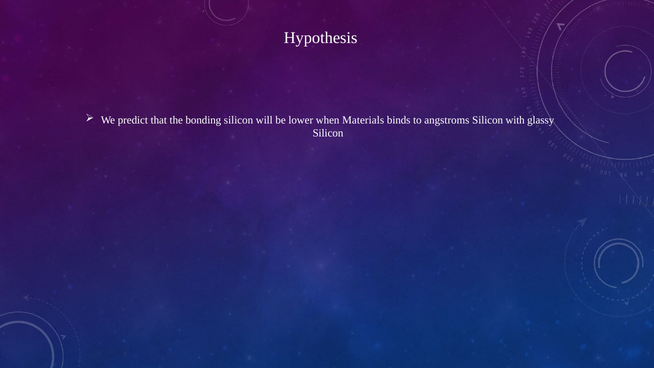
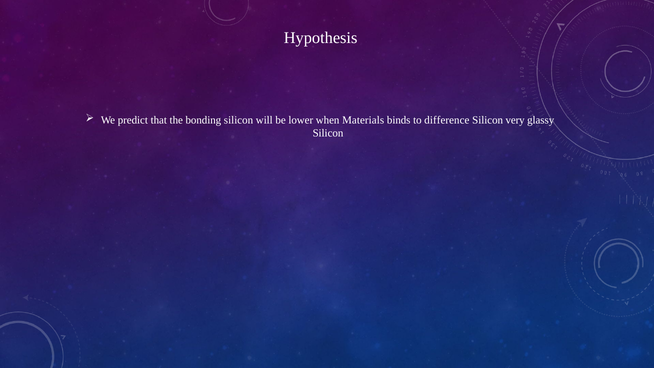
angstroms: angstroms -> difference
with: with -> very
